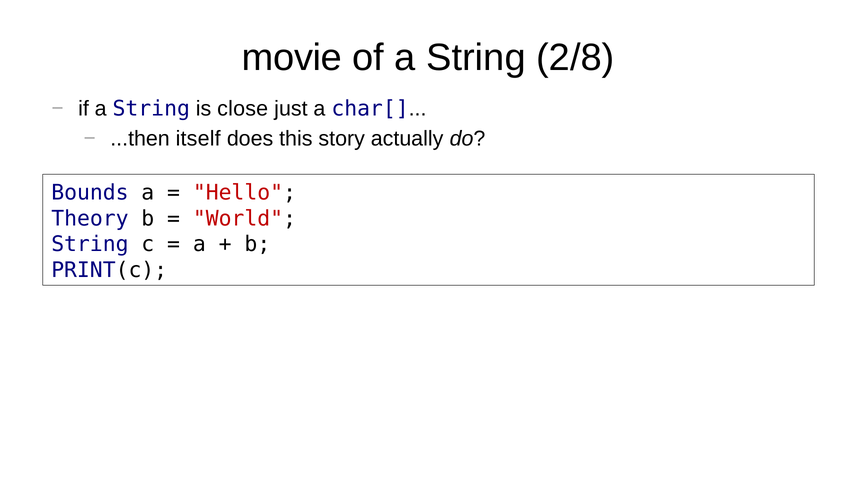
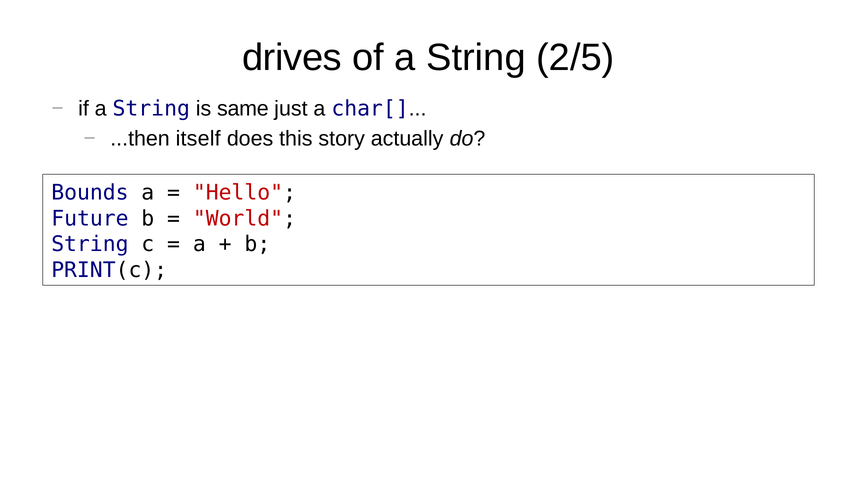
movie: movie -> drives
2/8: 2/8 -> 2/5
close: close -> same
Theory: Theory -> Future
